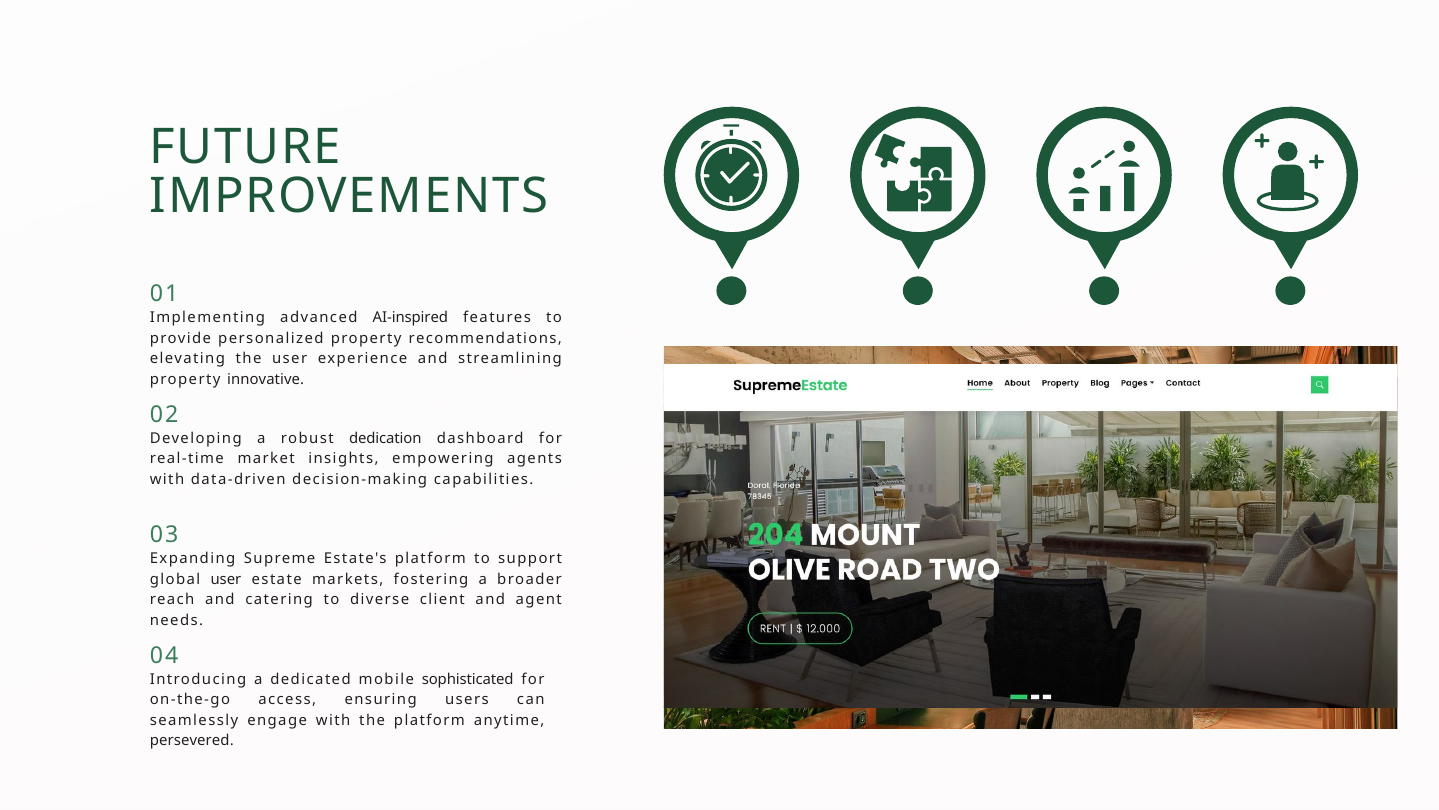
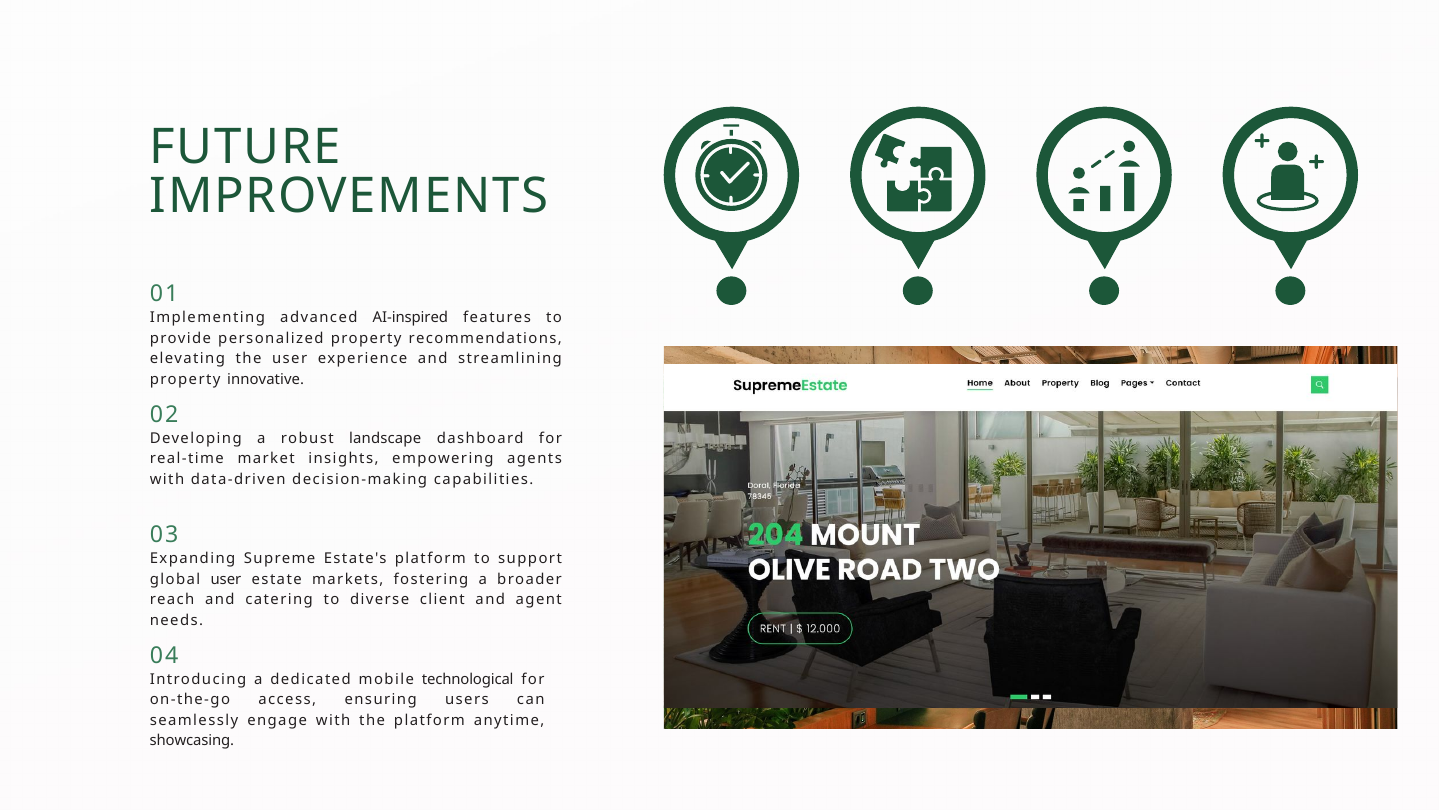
dedication: dedication -> landscape
sophisticated: sophisticated -> technological
persevered: persevered -> showcasing
